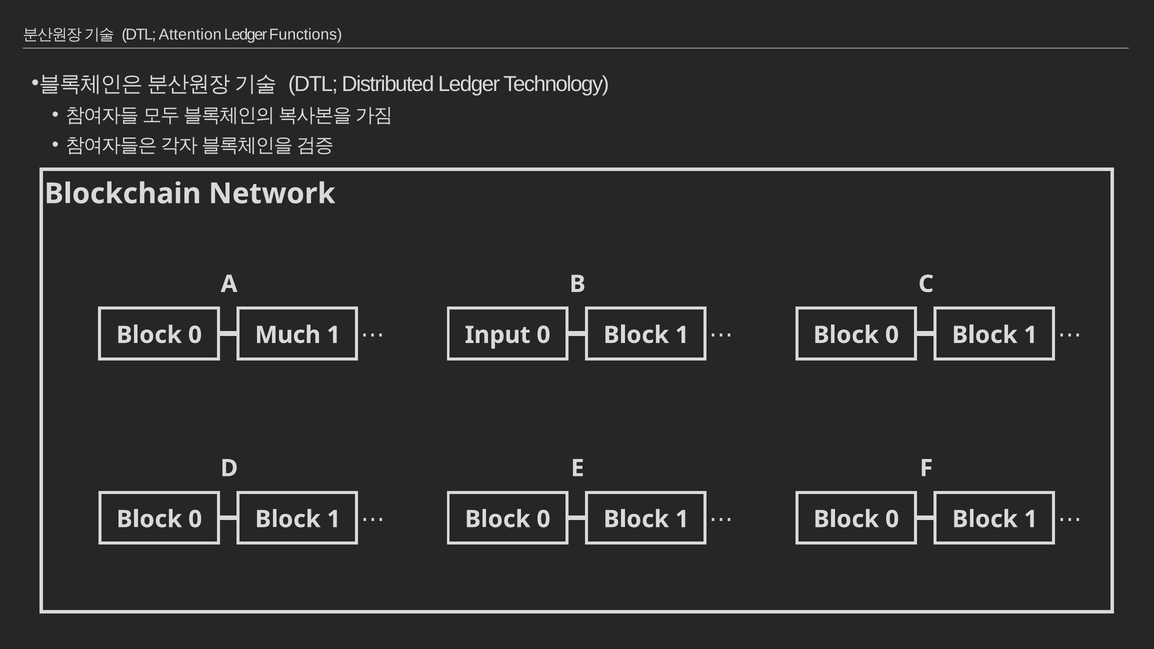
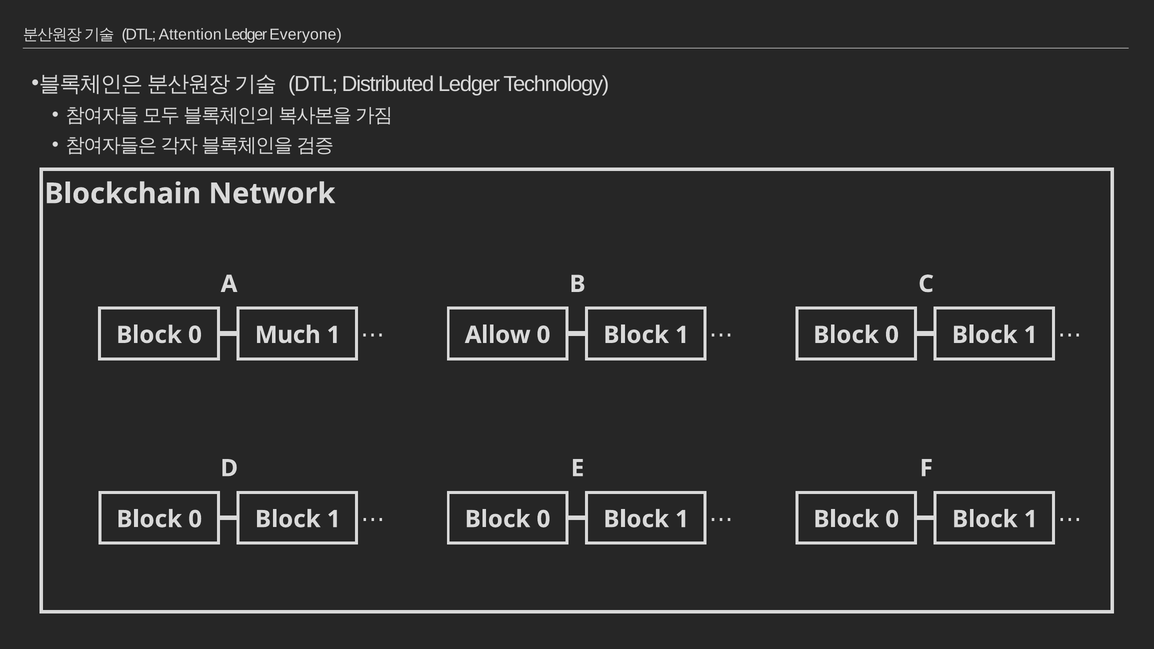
Functions: Functions -> Everyone
Input: Input -> Allow
